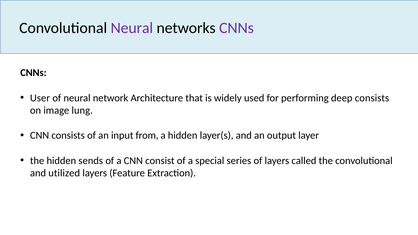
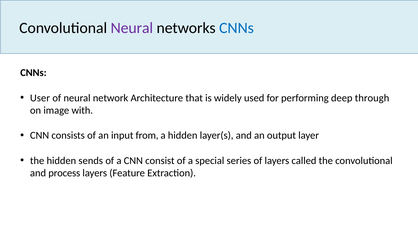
CNNs at (236, 28) colour: purple -> blue
deep consists: consists -> through
lung: lung -> with
utilized: utilized -> process
